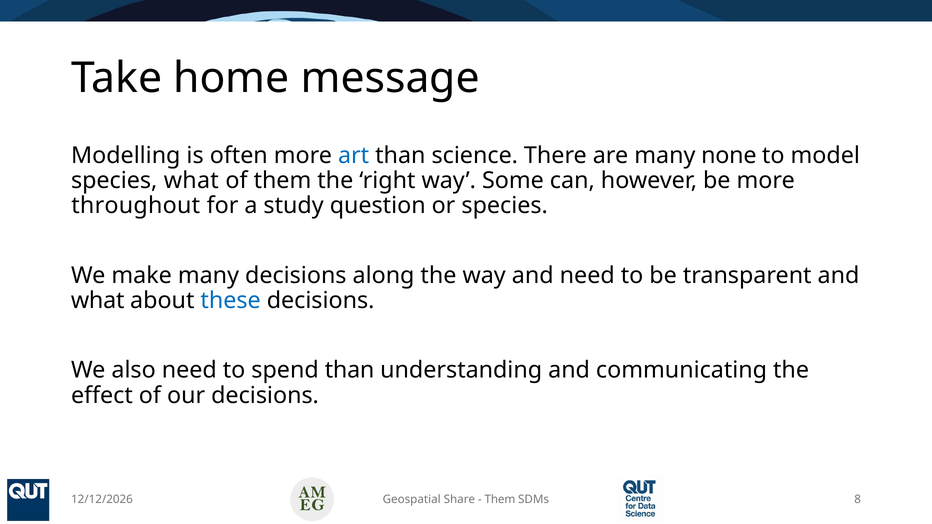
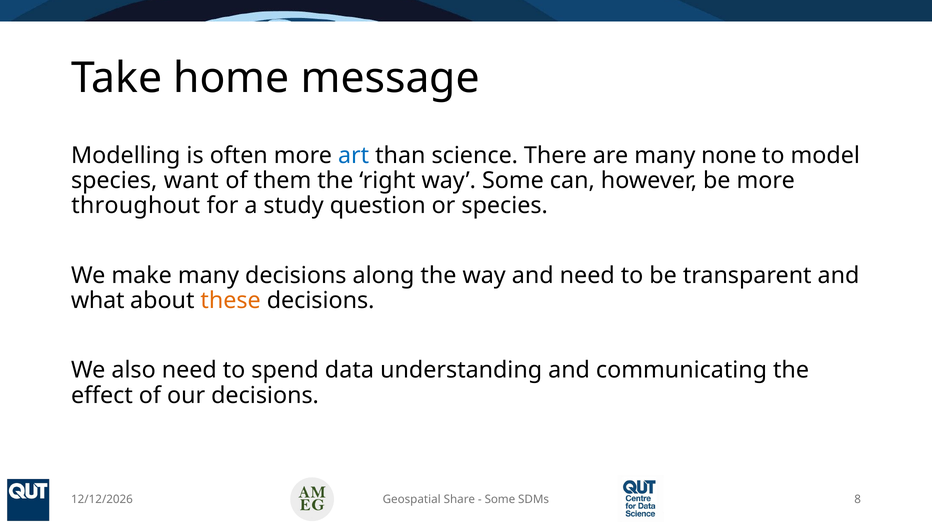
species what: what -> want
these colour: blue -> orange
spend than: than -> data
Them at (500, 500): Them -> Some
